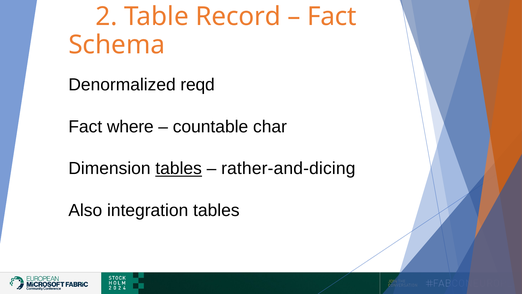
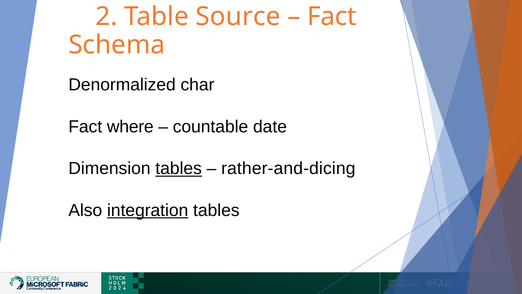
Record: Record -> Source
reqd: reqd -> char
char: char -> date
integration underline: none -> present
